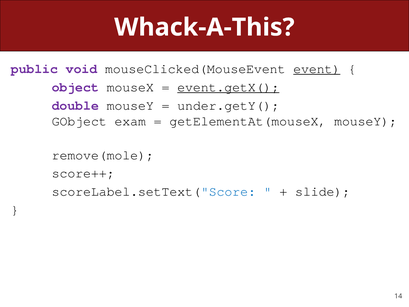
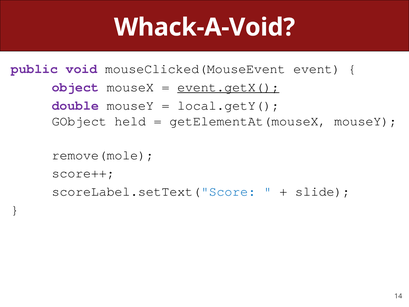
Whack-A-This: Whack-A-This -> Whack-A-Void
event underline: present -> none
under.getY(: under.getY( -> local.getY(
exam: exam -> held
